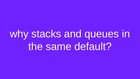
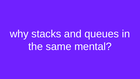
default: default -> mental
